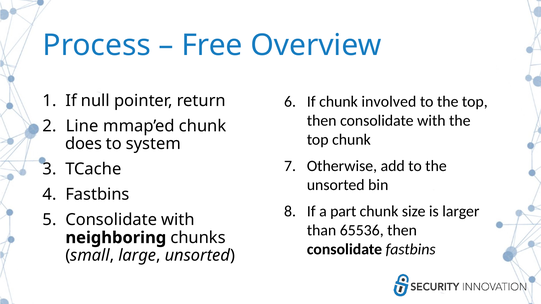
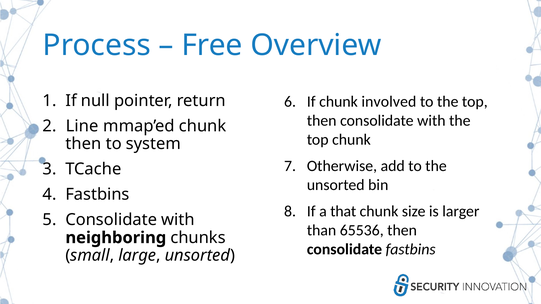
does at (84, 144): does -> then
part: part -> that
